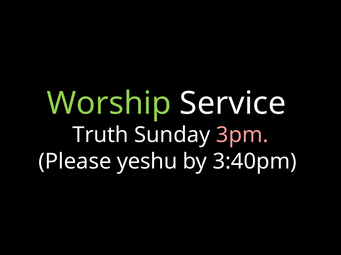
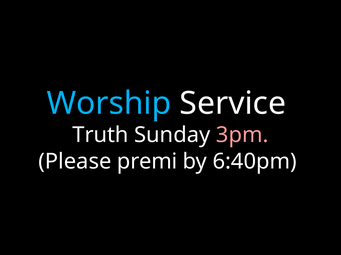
Worship colour: light green -> light blue
yeshu: yeshu -> premi
3:40pm: 3:40pm -> 6:40pm
